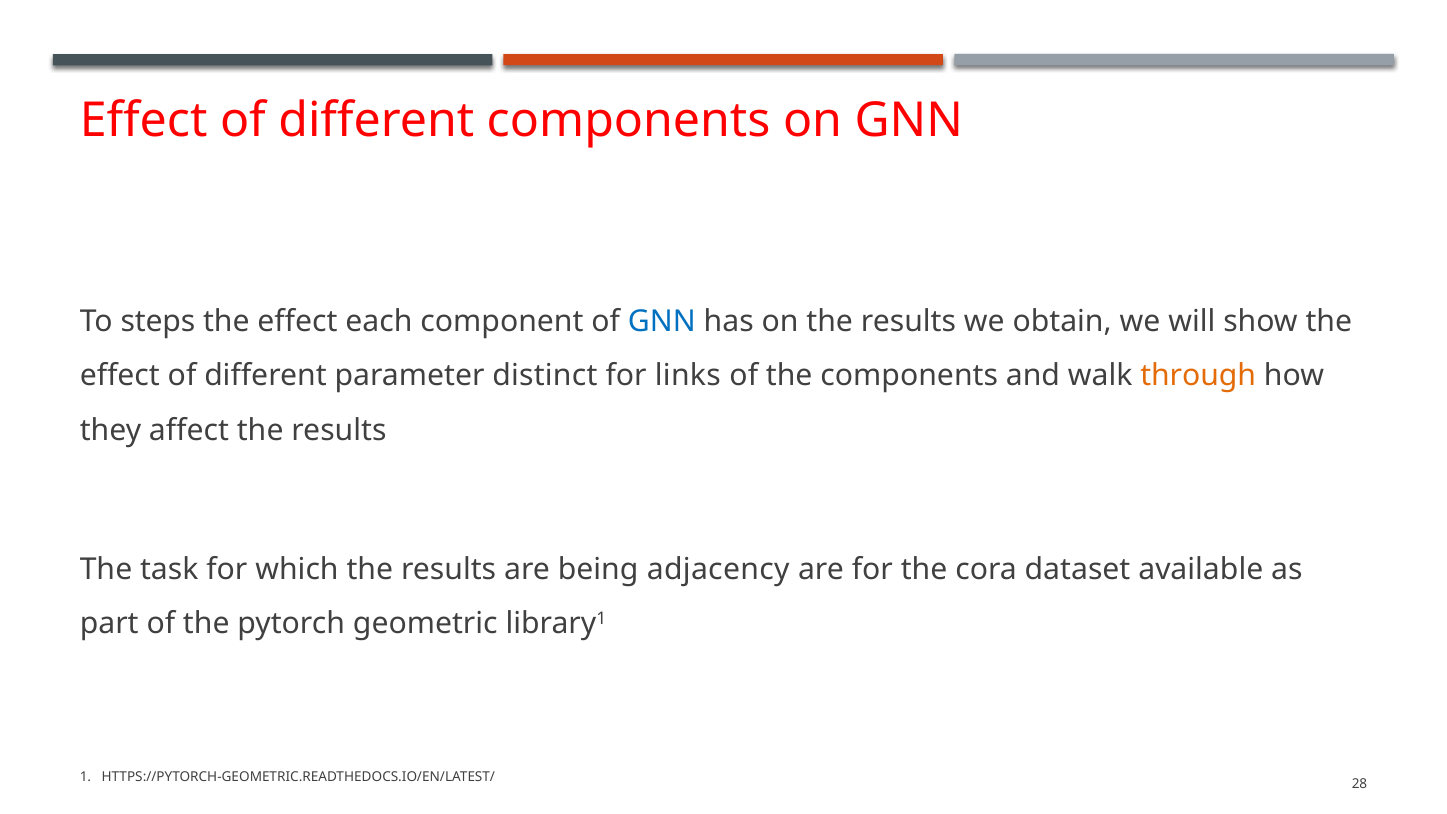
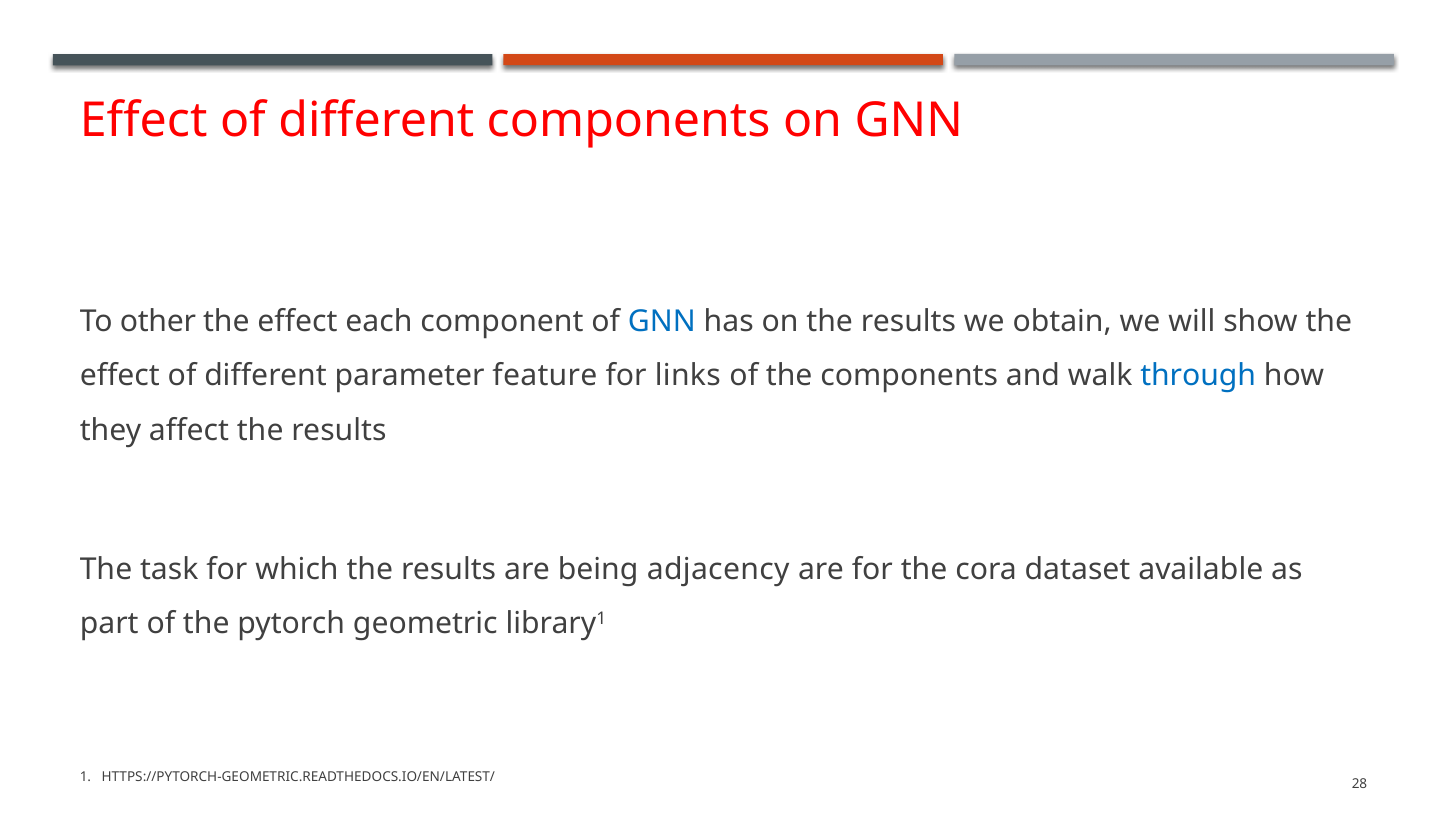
steps: steps -> other
distinct: distinct -> feature
through colour: orange -> blue
